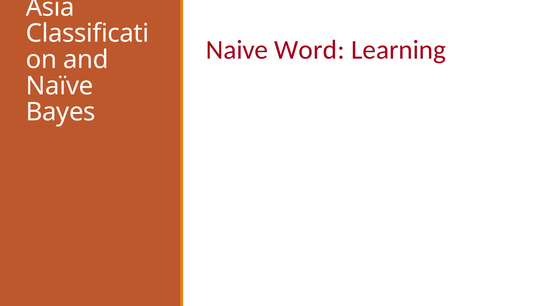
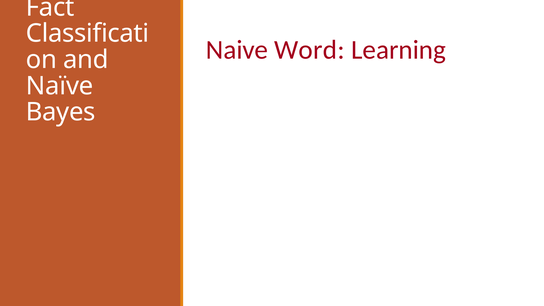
Asia: Asia -> Fact
